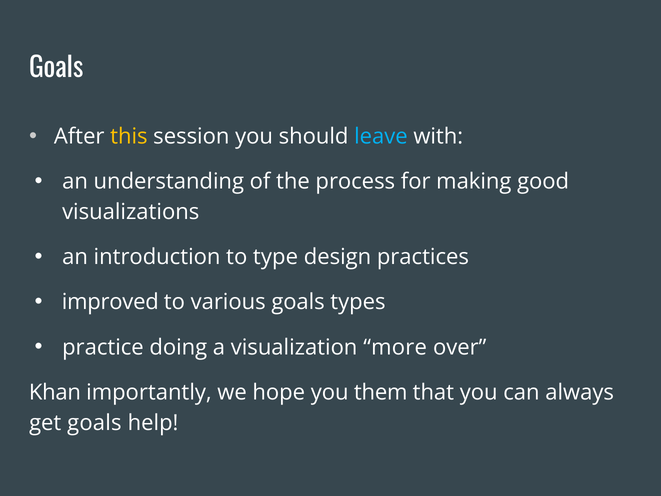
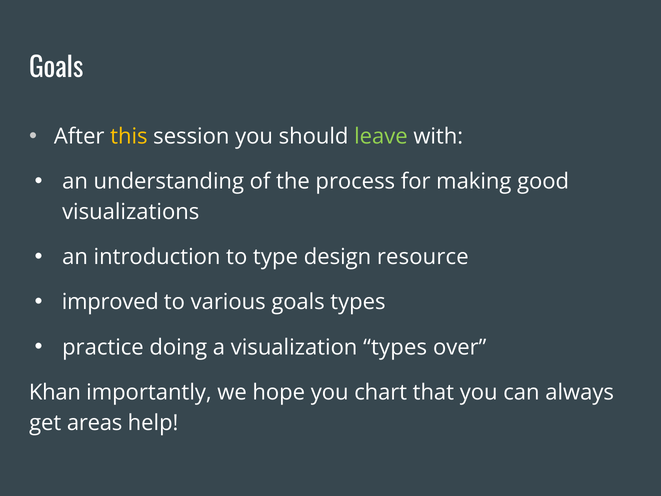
leave colour: light blue -> light green
practices: practices -> resource
visualization more: more -> types
them: them -> chart
get goals: goals -> areas
